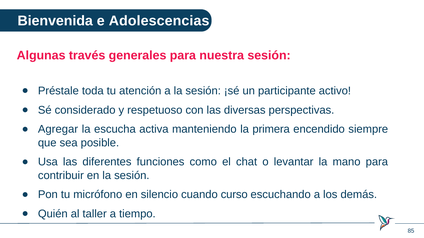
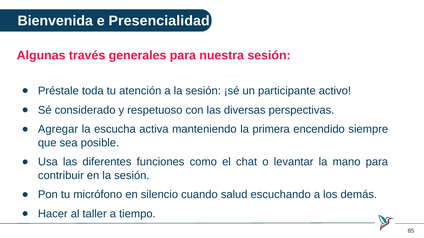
Adolescencias: Adolescencias -> Presencialidad
curso: curso -> salud
Quién: Quién -> Hacer
